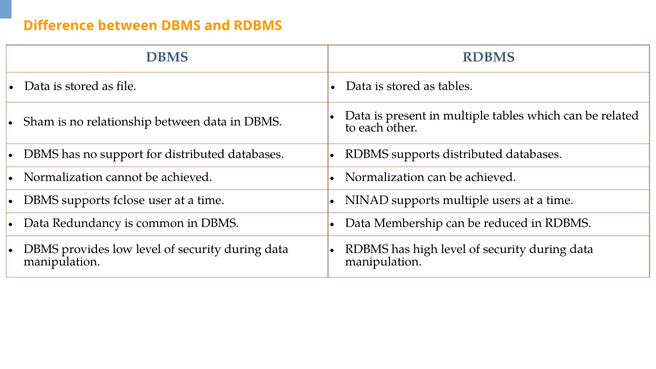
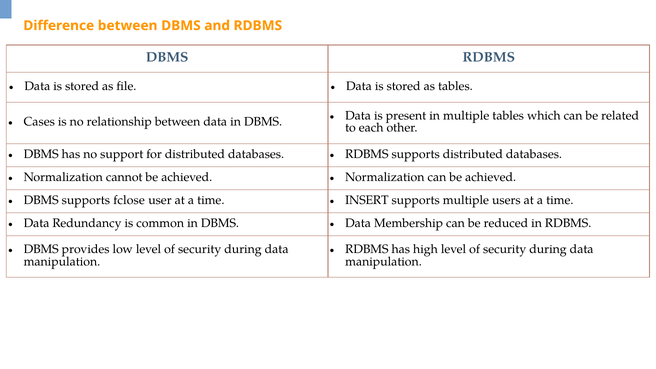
Sham: Sham -> Cases
NINAD: NINAD -> INSERT
